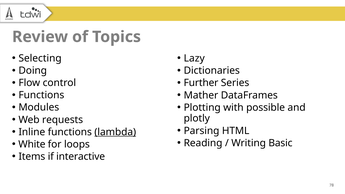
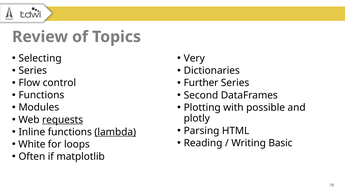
Lazy: Lazy -> Very
Doing at (33, 71): Doing -> Series
Mather: Mather -> Second
requests underline: none -> present
Items: Items -> Often
interactive: interactive -> matplotlib
